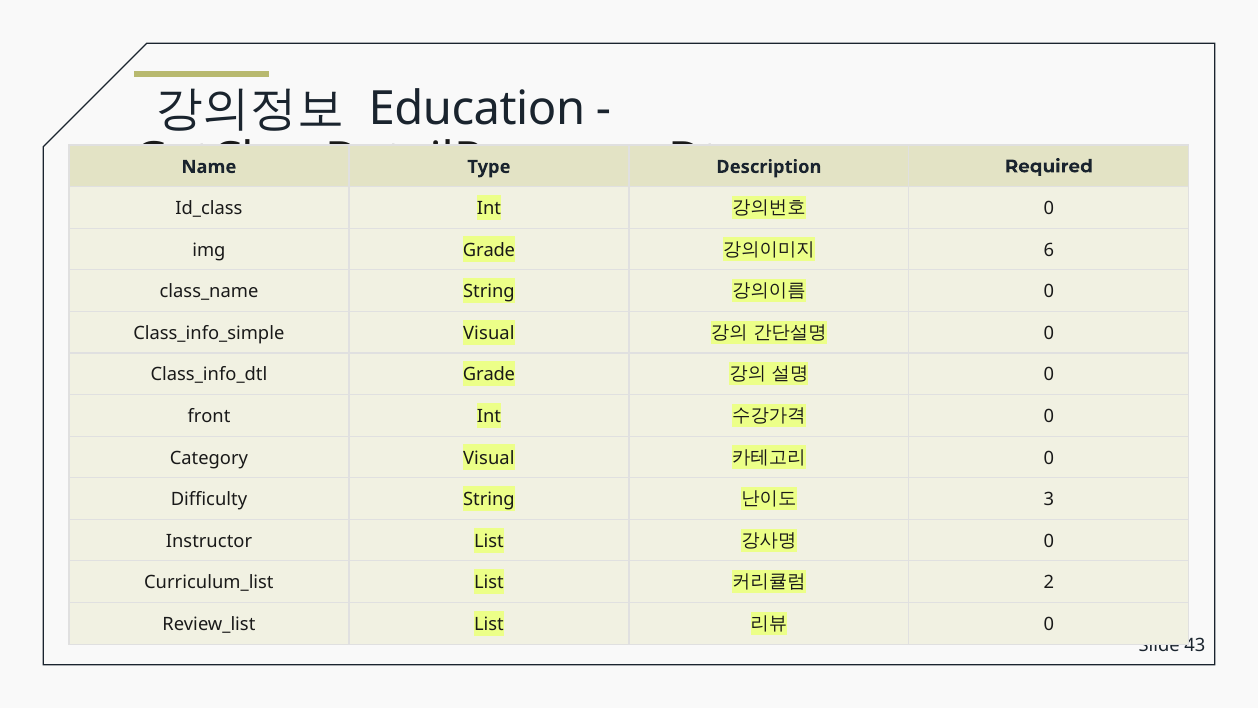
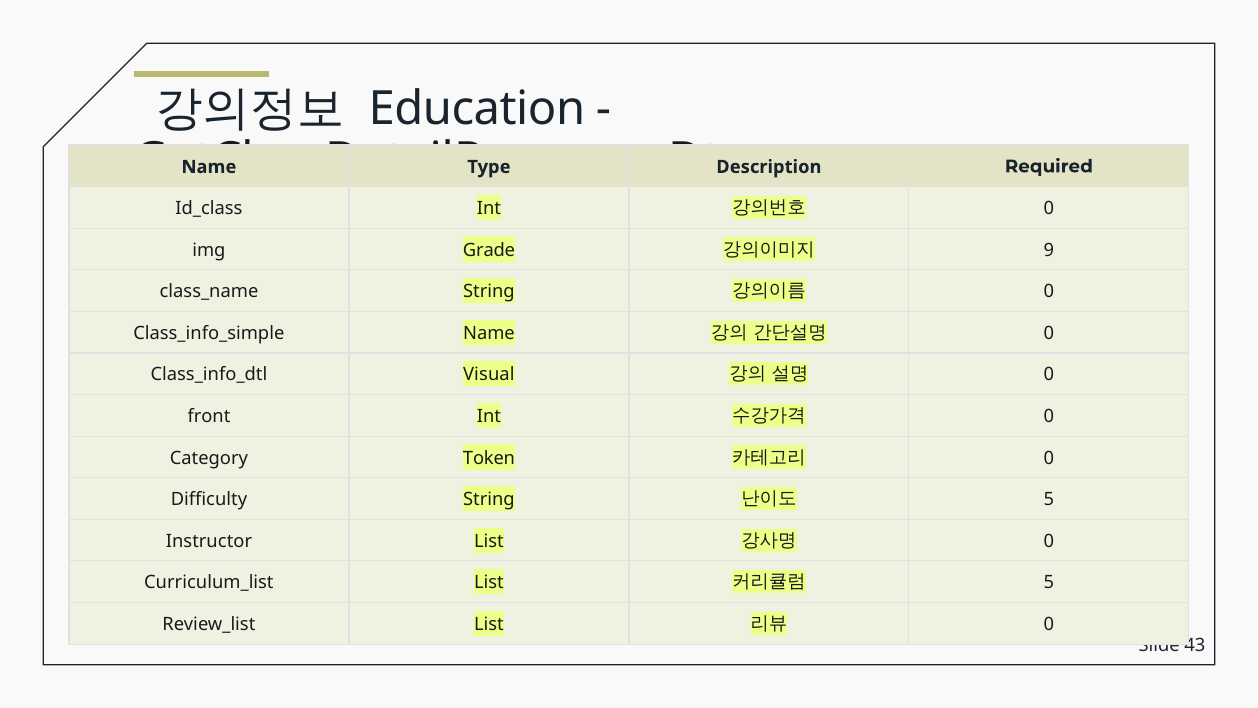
6: 6 -> 9
Visual at (489, 333): Visual -> Name
Grade at (489, 375): Grade -> Visual
Category Visual: Visual -> Token
3 at (1049, 499): 3 -> 5
2 at (1049, 582): 2 -> 5
